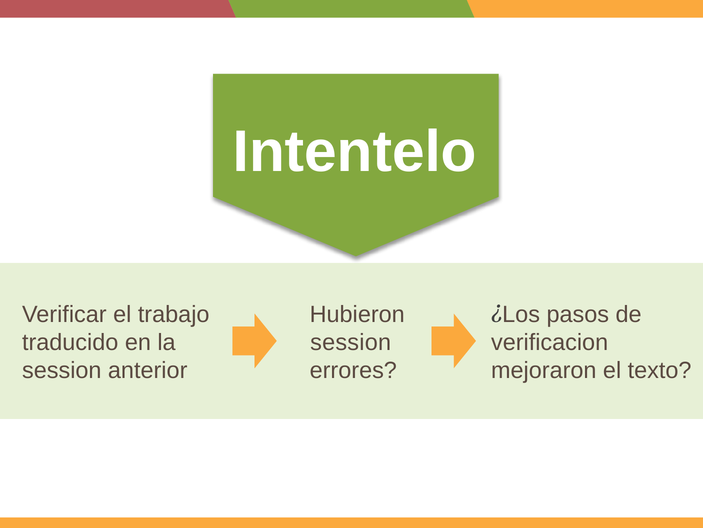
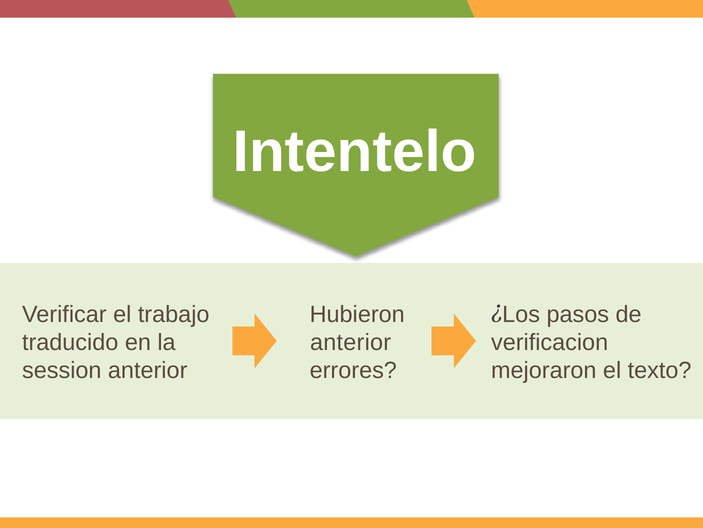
session at (351, 342): session -> anterior
